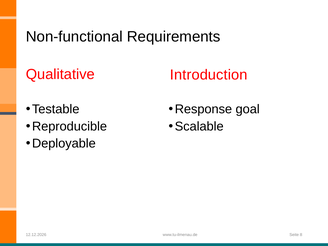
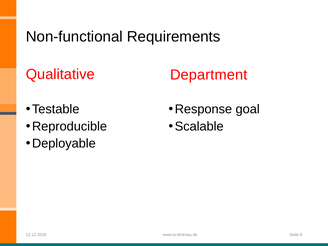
Introduction: Introduction -> Department
